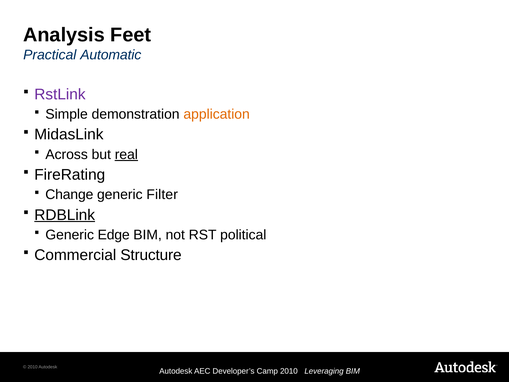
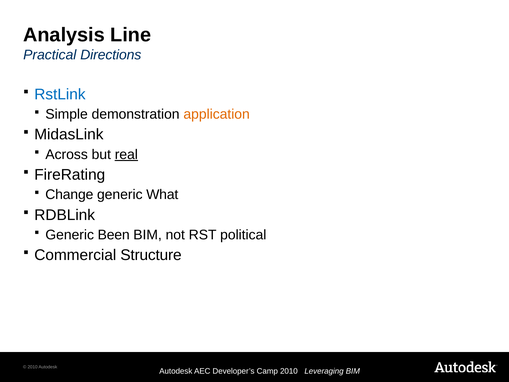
Feet: Feet -> Line
Automatic: Automatic -> Directions
RstLink colour: purple -> blue
Filter: Filter -> What
RDBLink underline: present -> none
Edge: Edge -> Been
